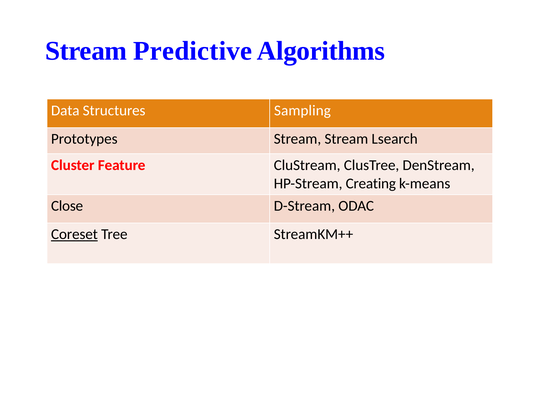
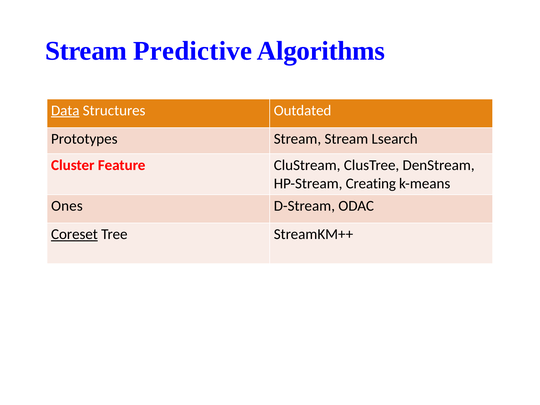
Data underline: none -> present
Sampling: Sampling -> Outdated
Close: Close -> Ones
